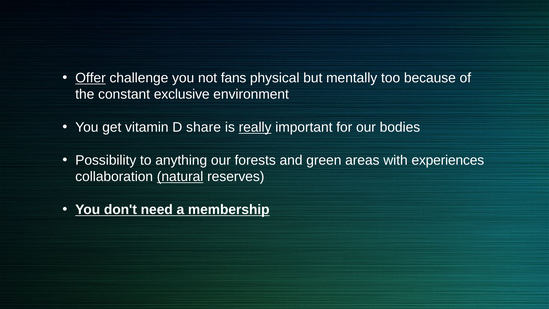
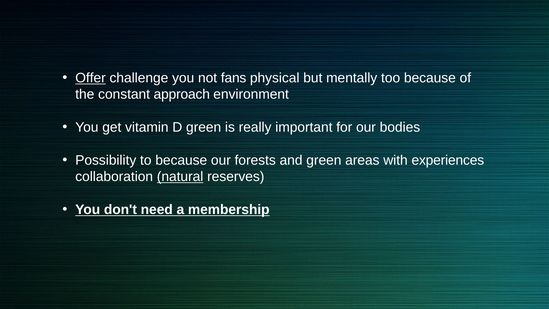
exclusive: exclusive -> approach
D share: share -> green
really underline: present -> none
to anything: anything -> because
